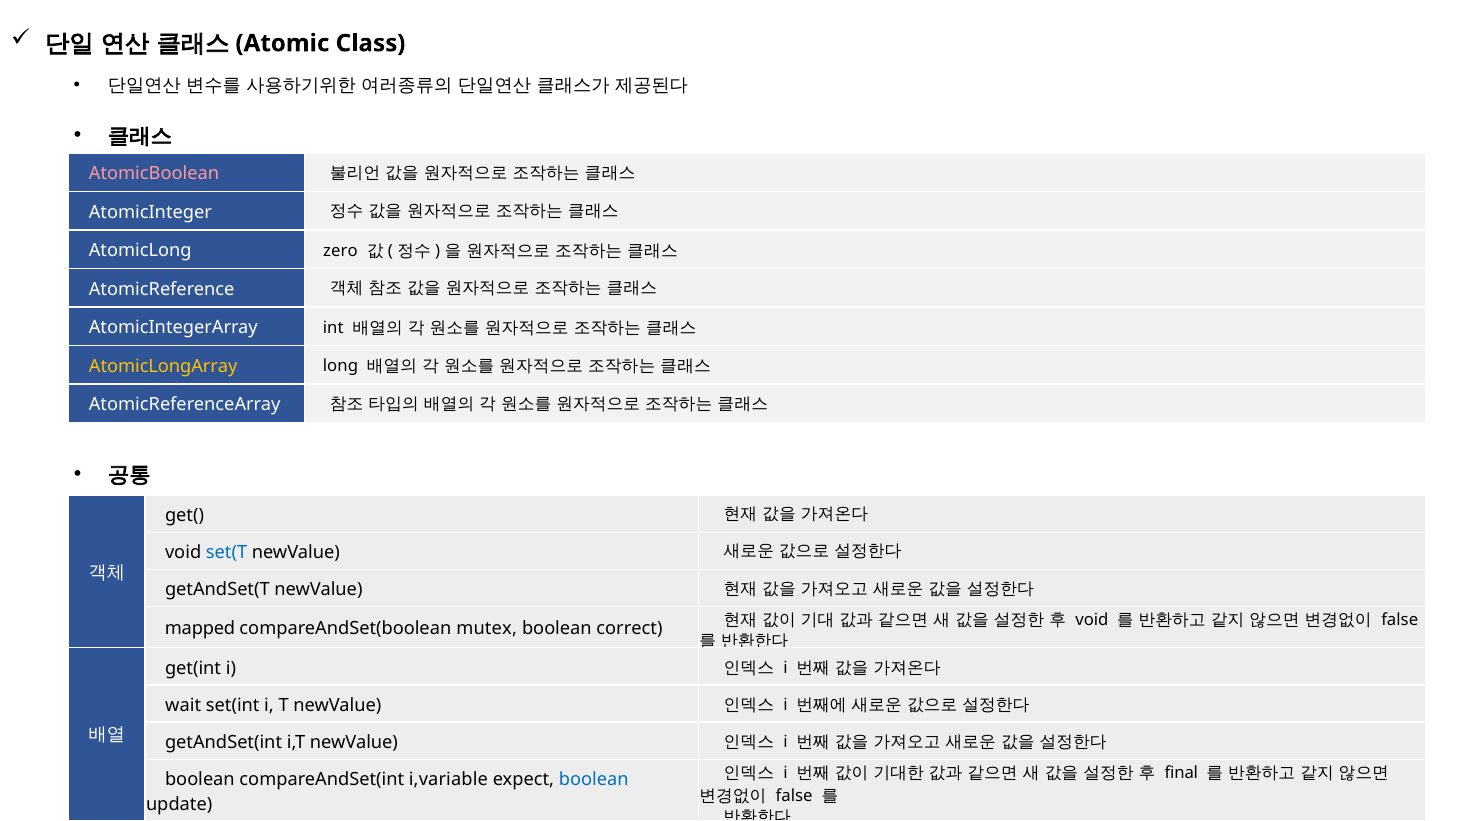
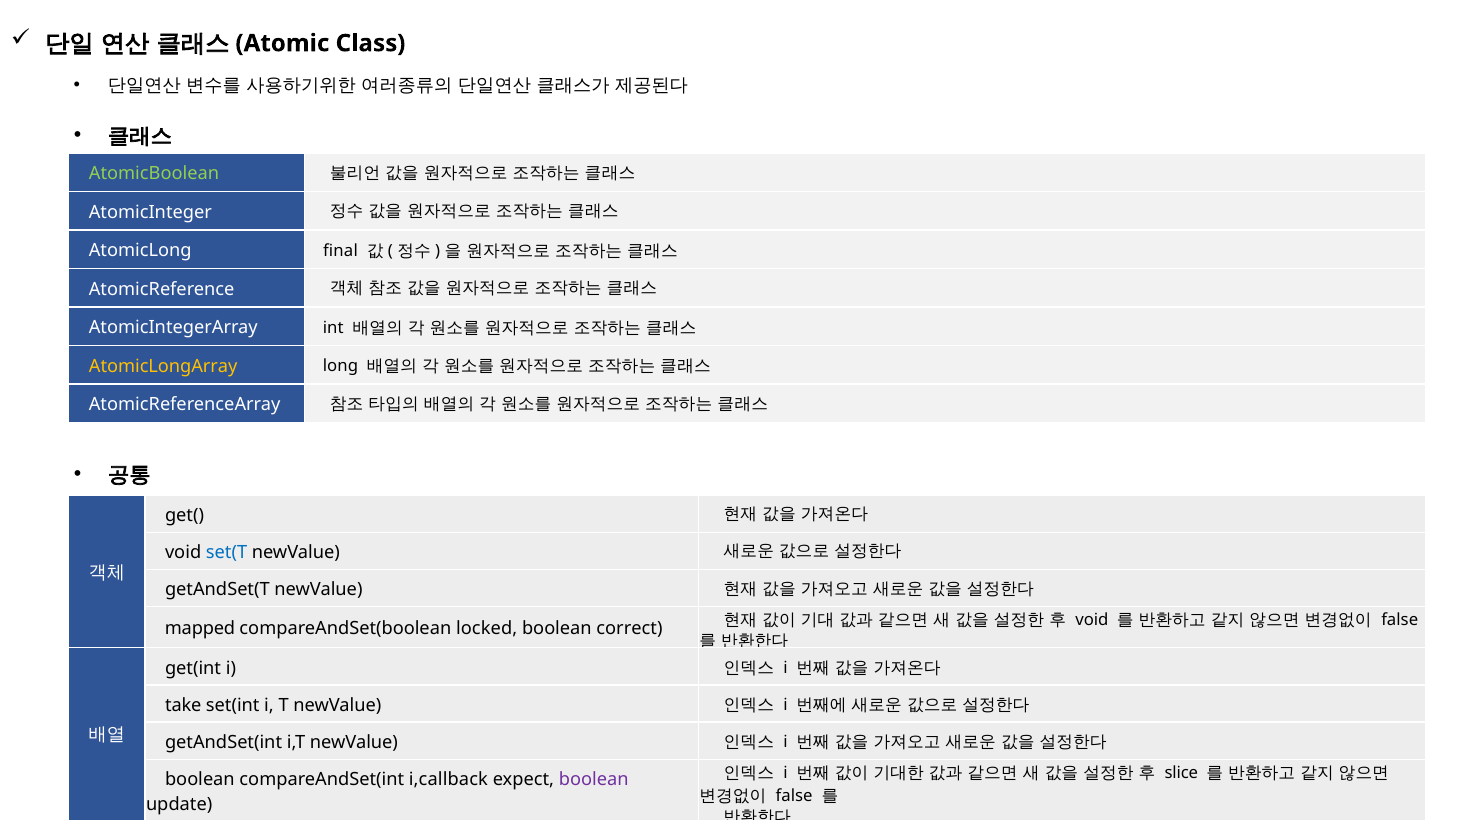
AtomicBoolean colour: pink -> light green
zero: zero -> final
mutex: mutex -> locked
wait: wait -> take
final: final -> slice
i,variable: i,variable -> i,callback
boolean at (594, 779) colour: blue -> purple
